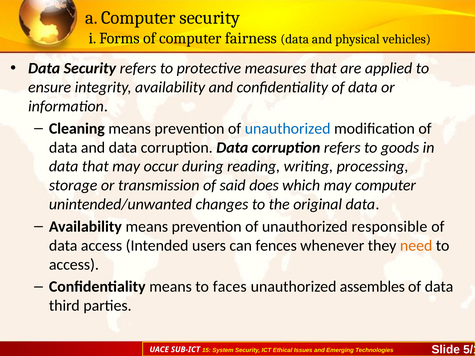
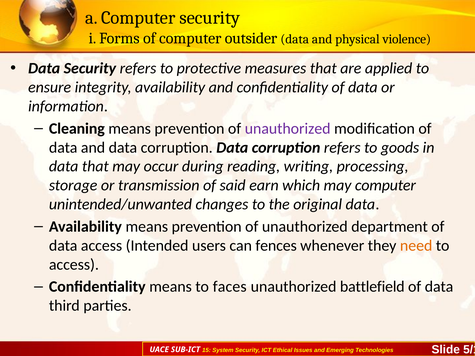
fairness: fairness -> outsider
vehicles: vehicles -> violence
unauthorized at (288, 129) colour: blue -> purple
does: does -> earn
responsible: responsible -> department
assembles: assembles -> battlefield
